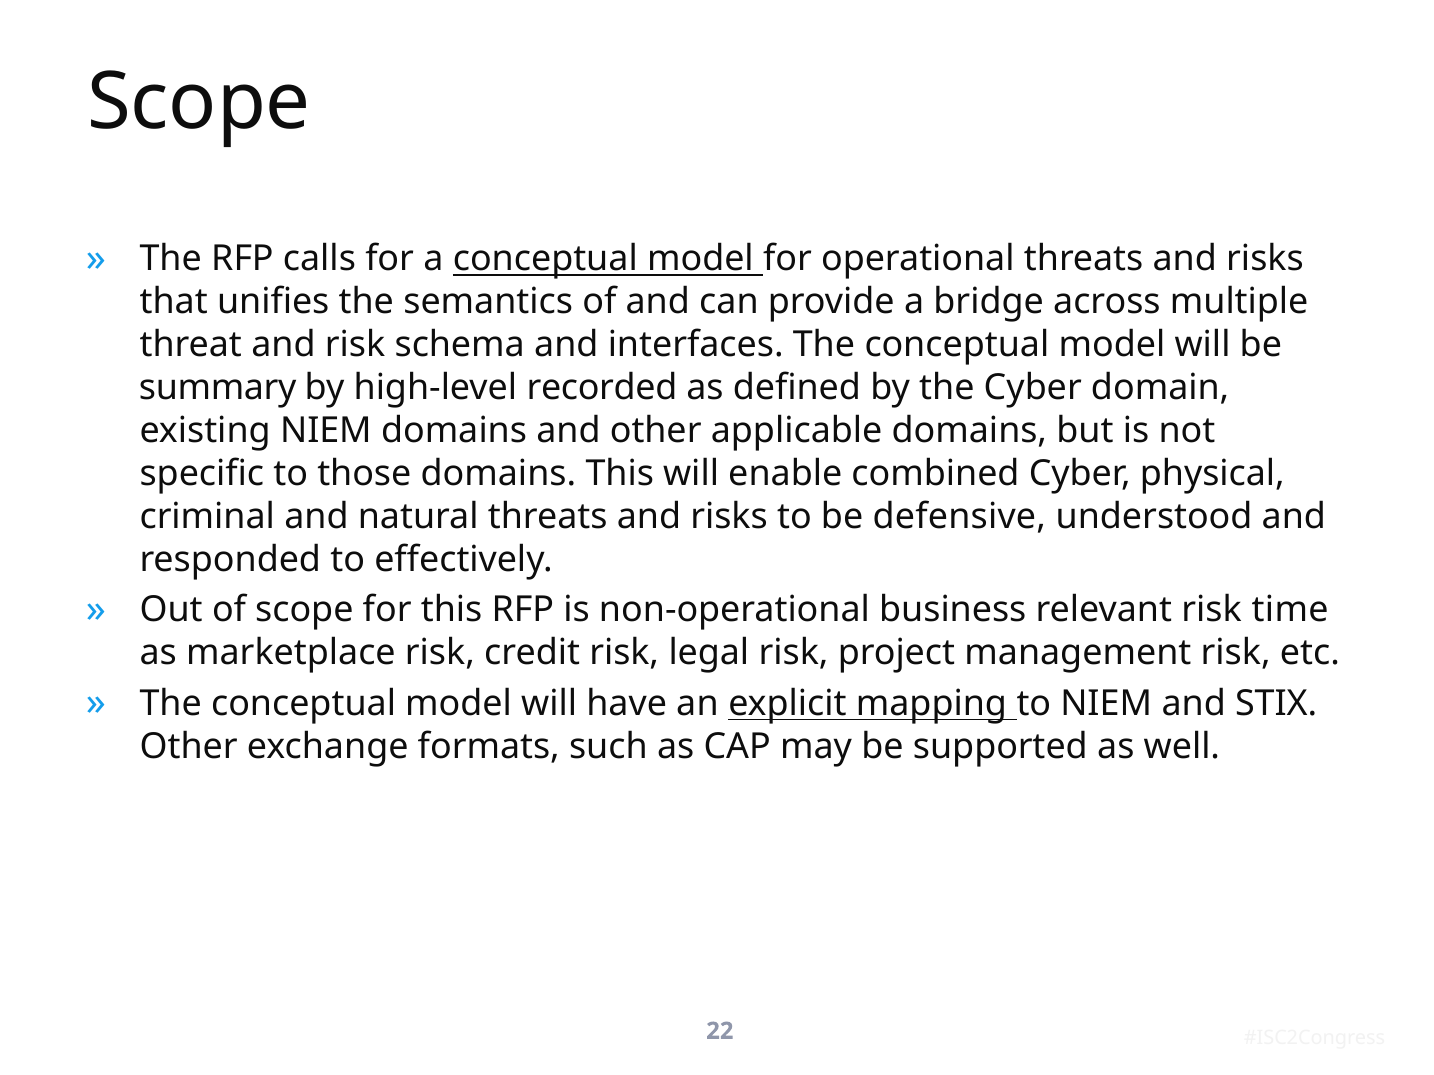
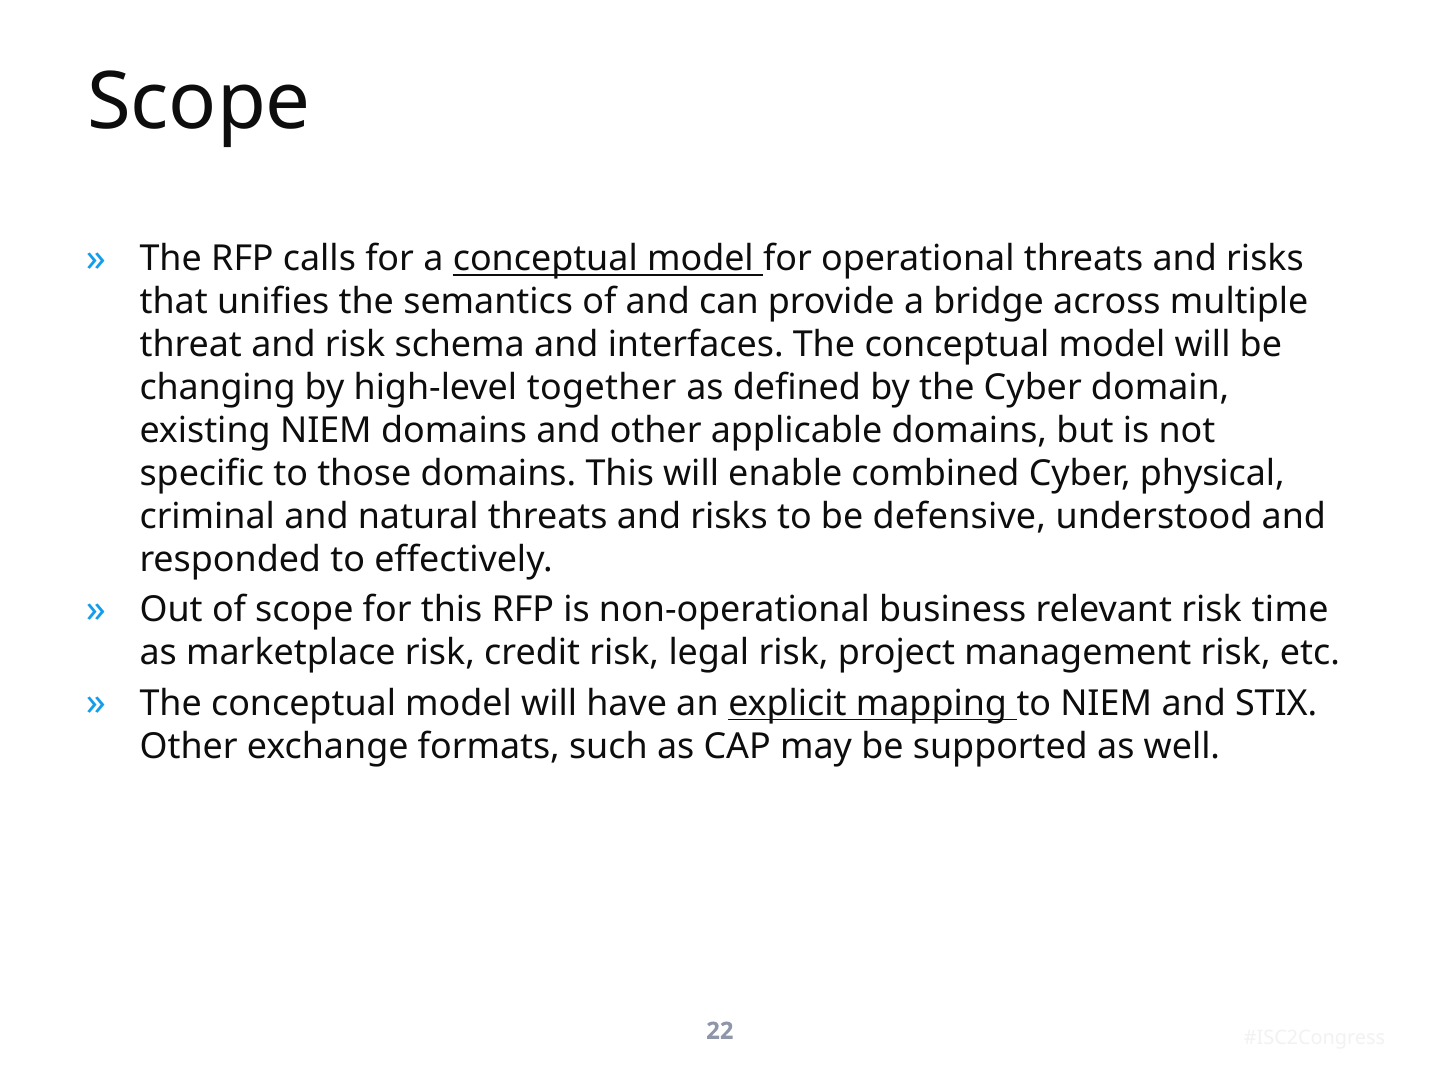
summary: summary -> changing
recorded: recorded -> together
